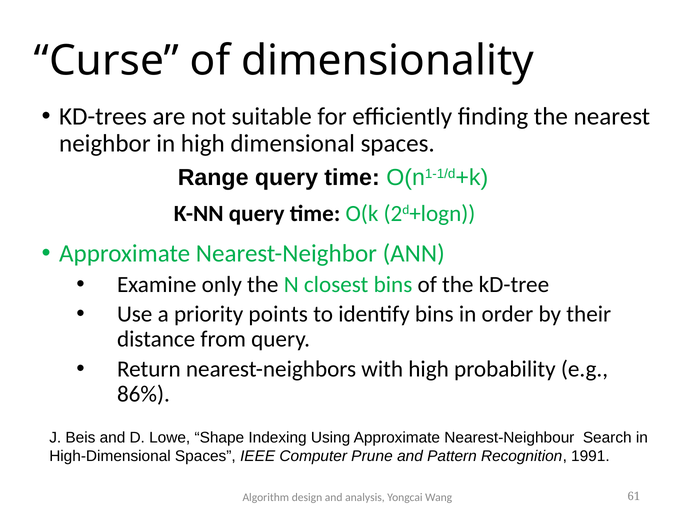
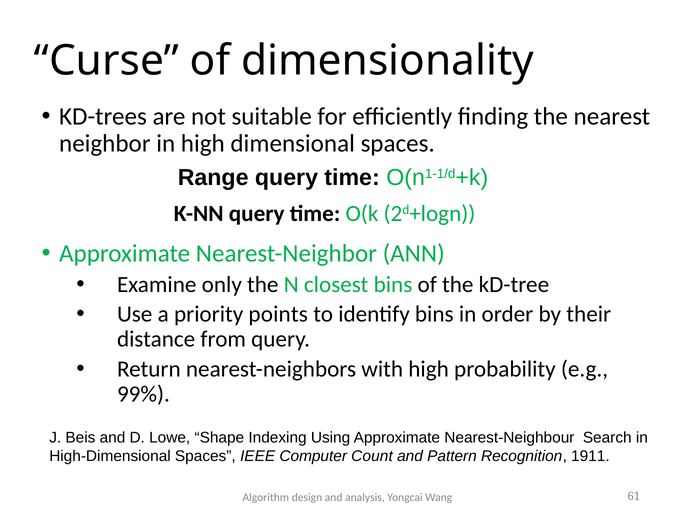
86%: 86% -> 99%
Prune: Prune -> Count
1991: 1991 -> 1911
